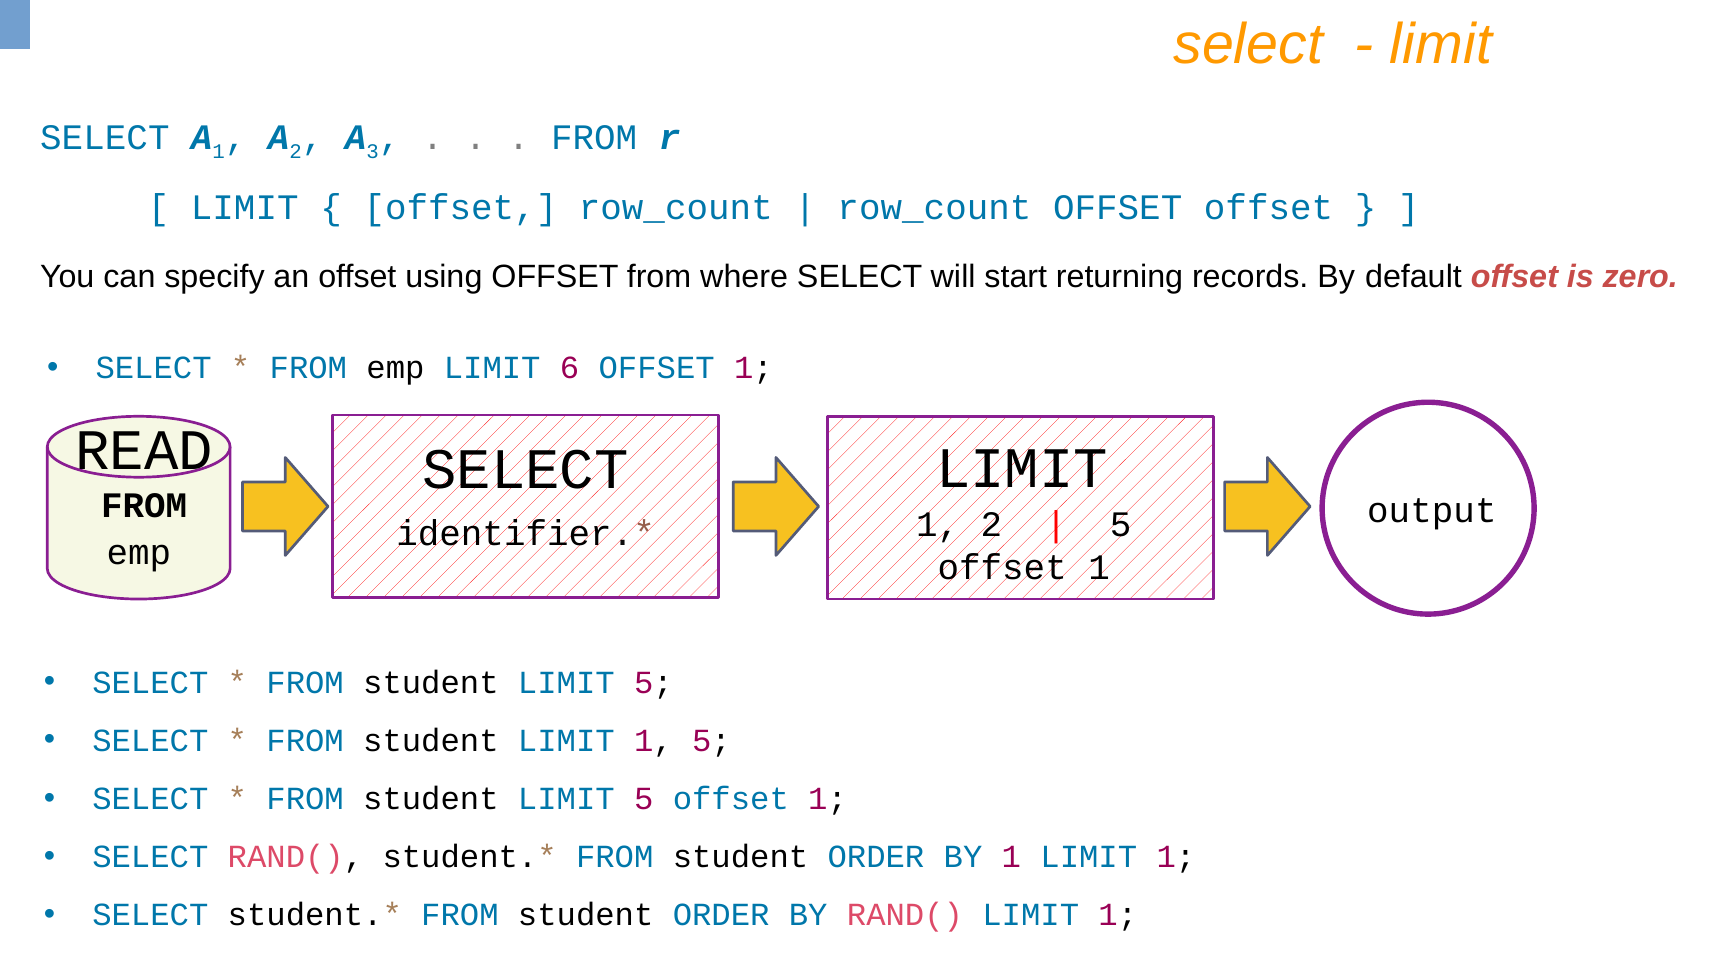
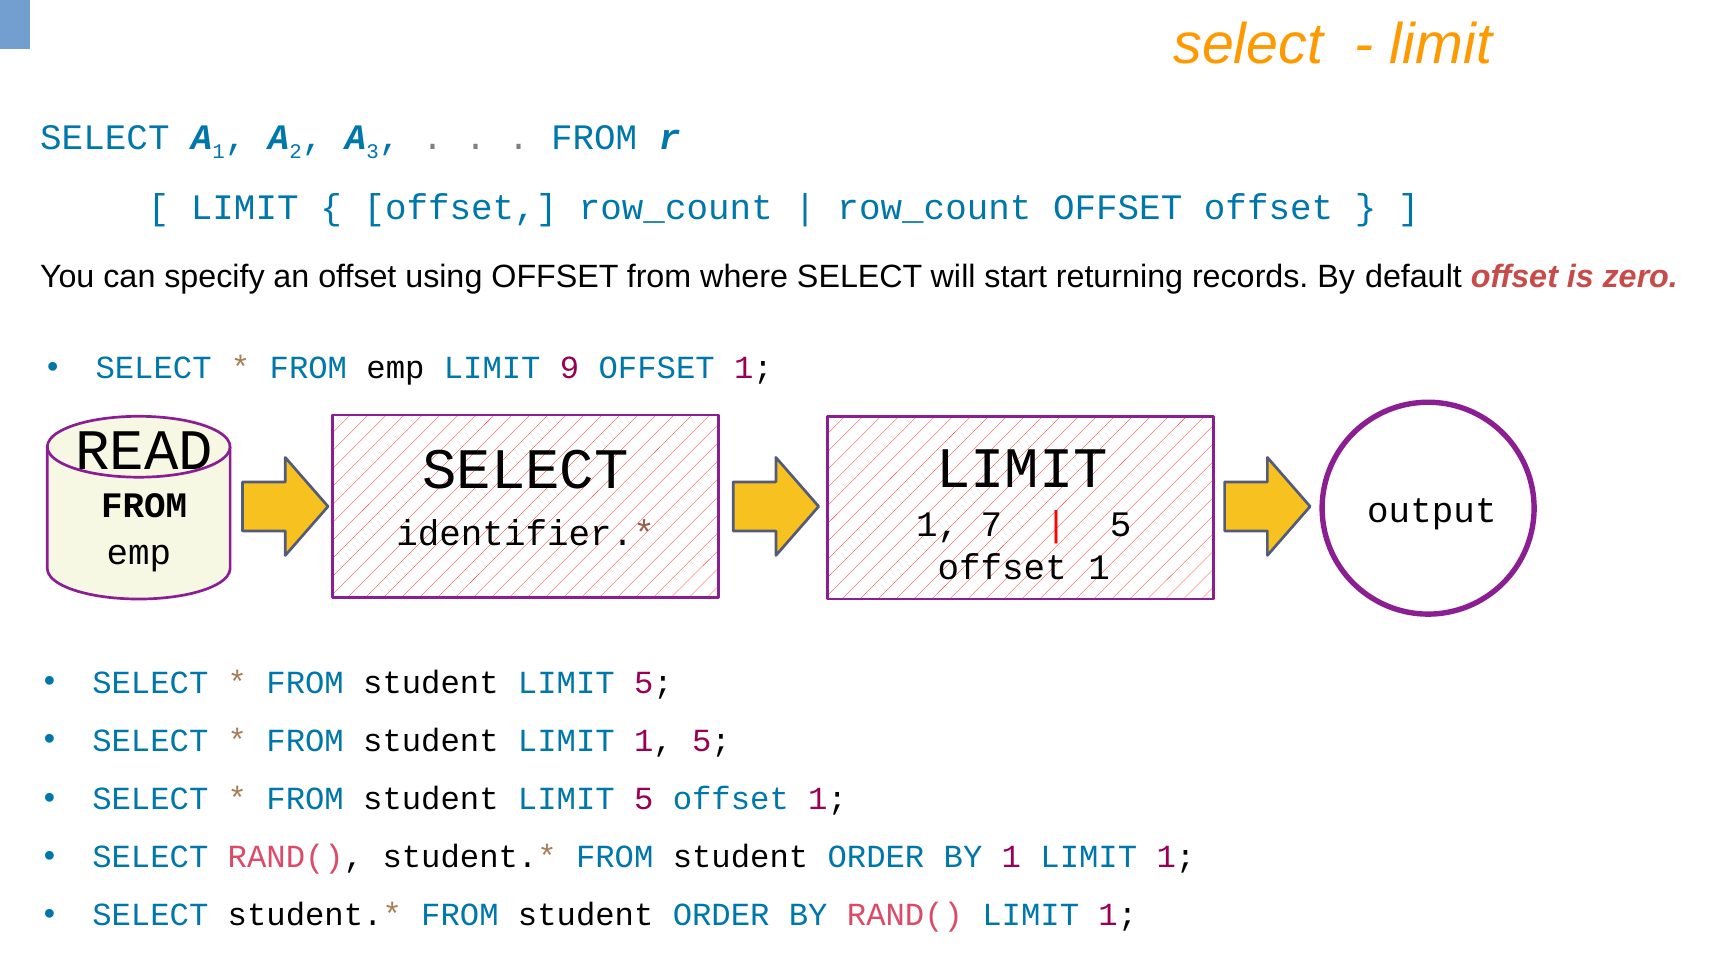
6: 6 -> 9
1 2: 2 -> 7
